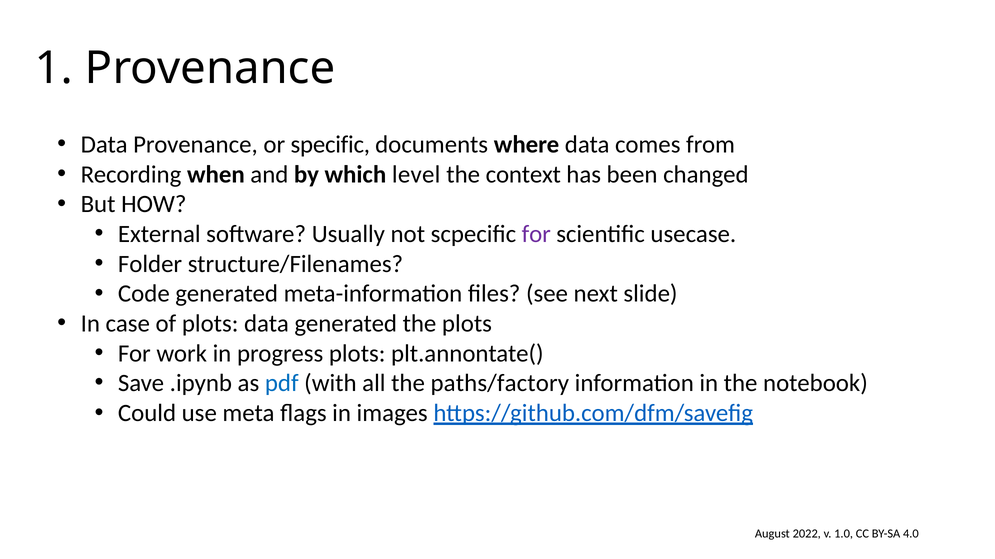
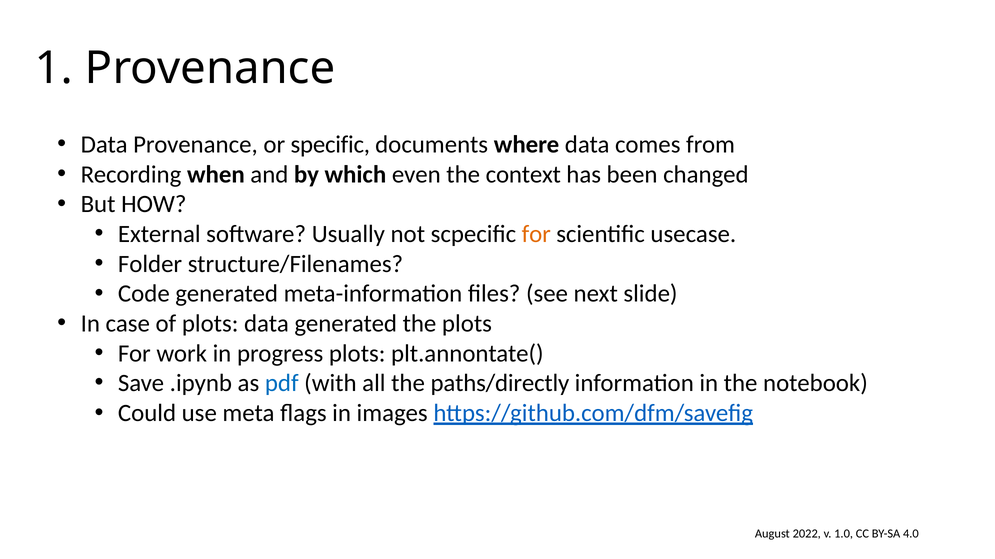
level: level -> even
for at (536, 234) colour: purple -> orange
paths/factory: paths/factory -> paths/directly
